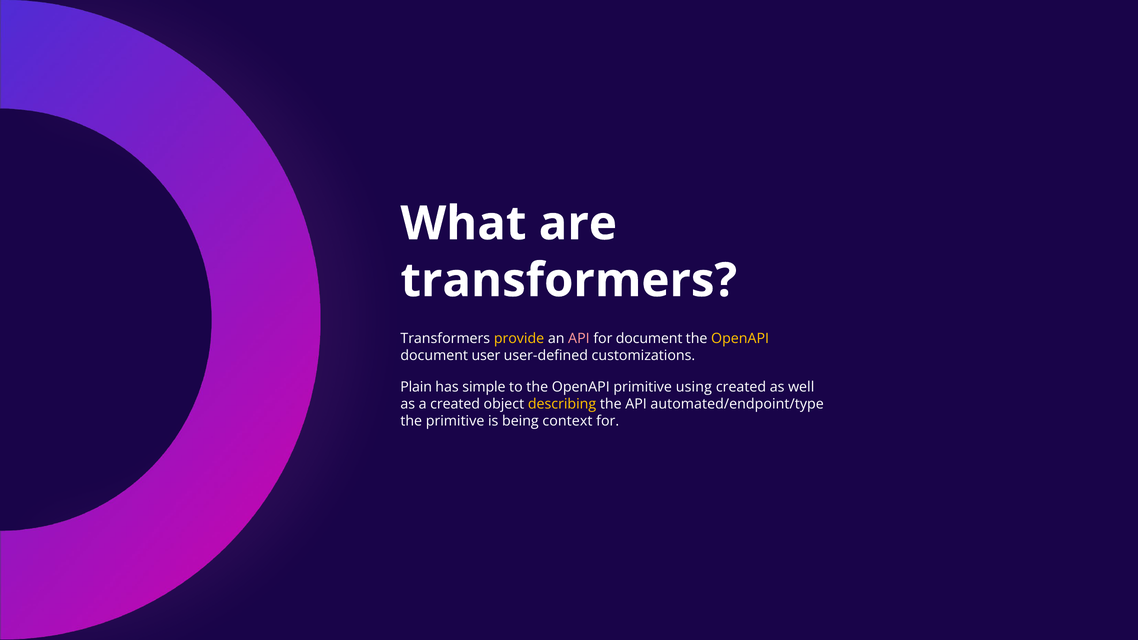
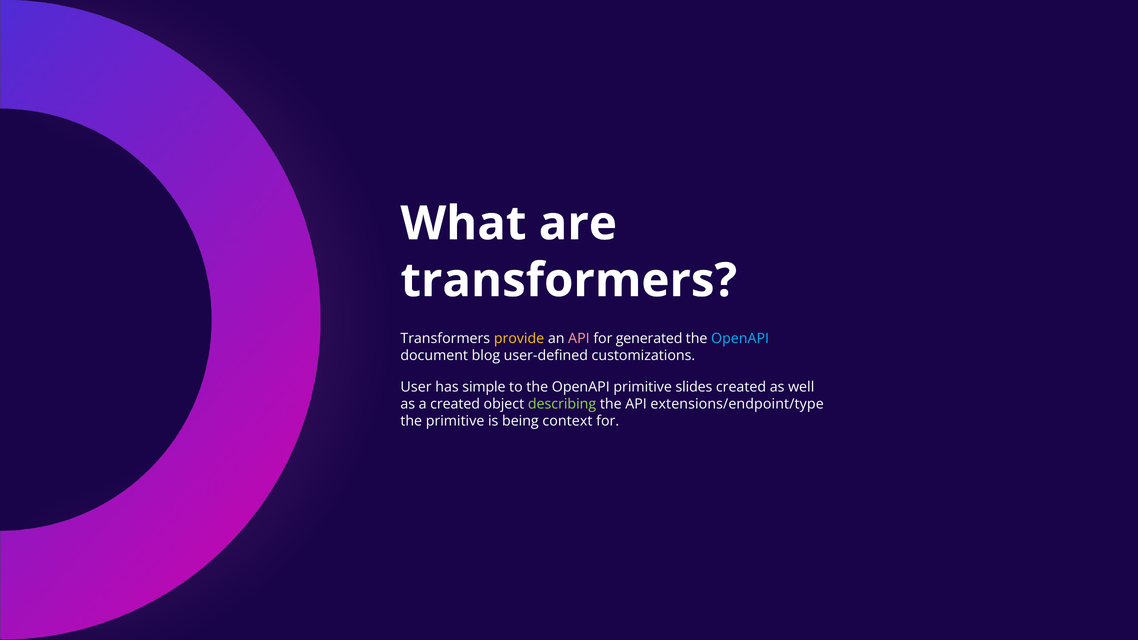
for document: document -> generated
OpenAPI at (740, 338) colour: yellow -> light blue
user: user -> blog
Plain: Plain -> User
using: using -> slides
describing colour: yellow -> light green
automated/endpoint/type: automated/endpoint/type -> extensions/endpoint/type
